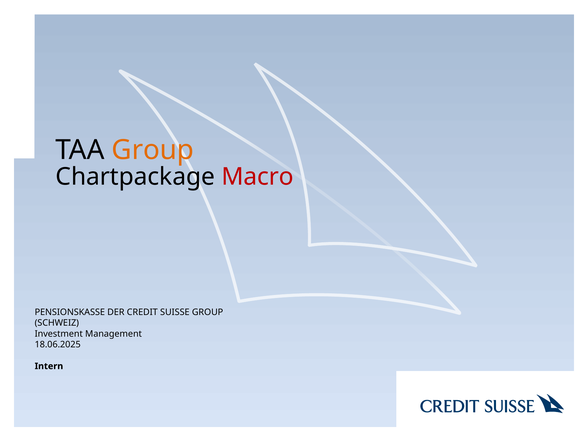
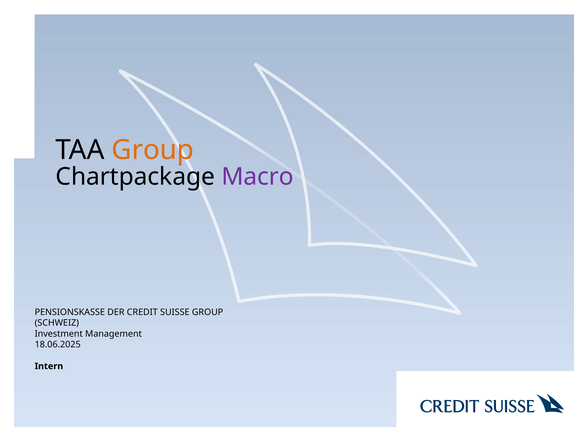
Macro colour: red -> purple
